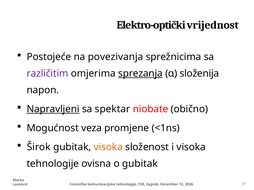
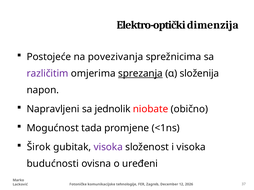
vrijednost: vrijednost -> dimenzija
Napravljeni underline: present -> none
spektar: spektar -> jednolik
veza: veza -> tada
visoka at (108, 147) colour: orange -> purple
tehnologije at (53, 164): tehnologije -> budućnosti
o gubitak: gubitak -> uređeni
